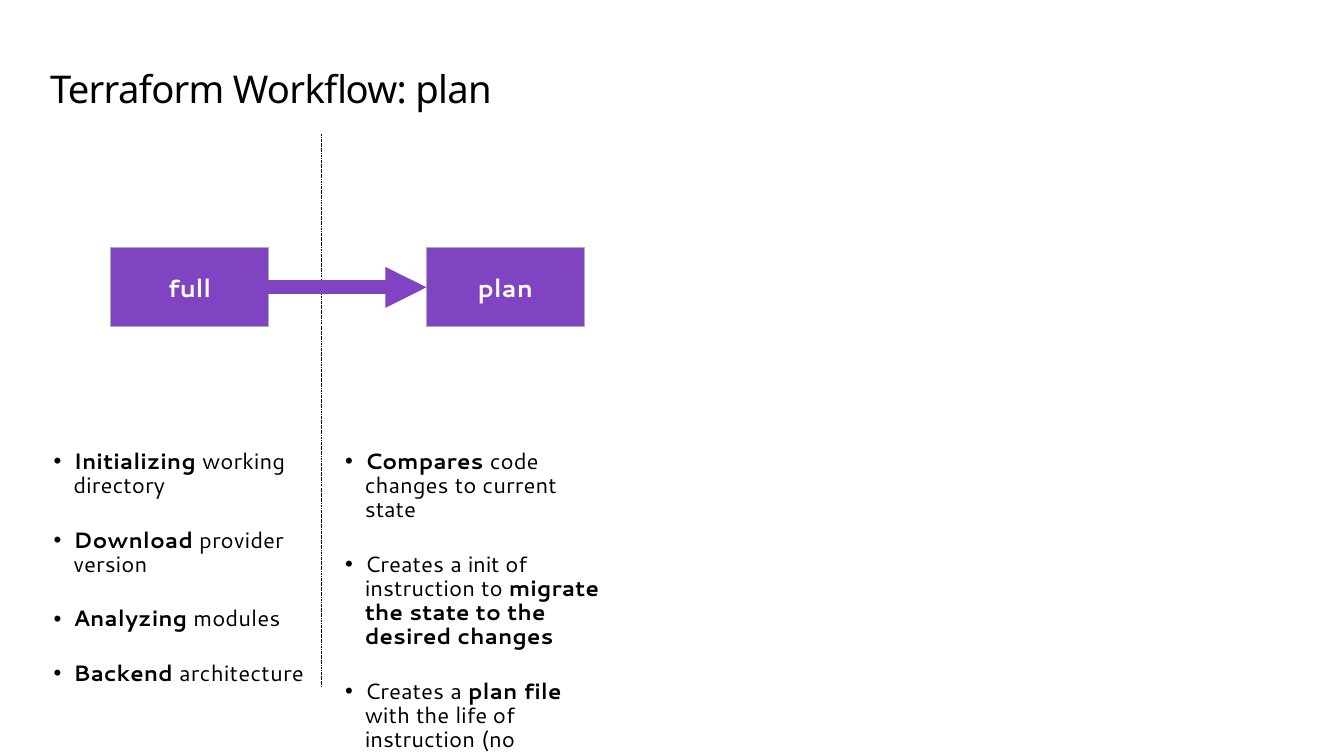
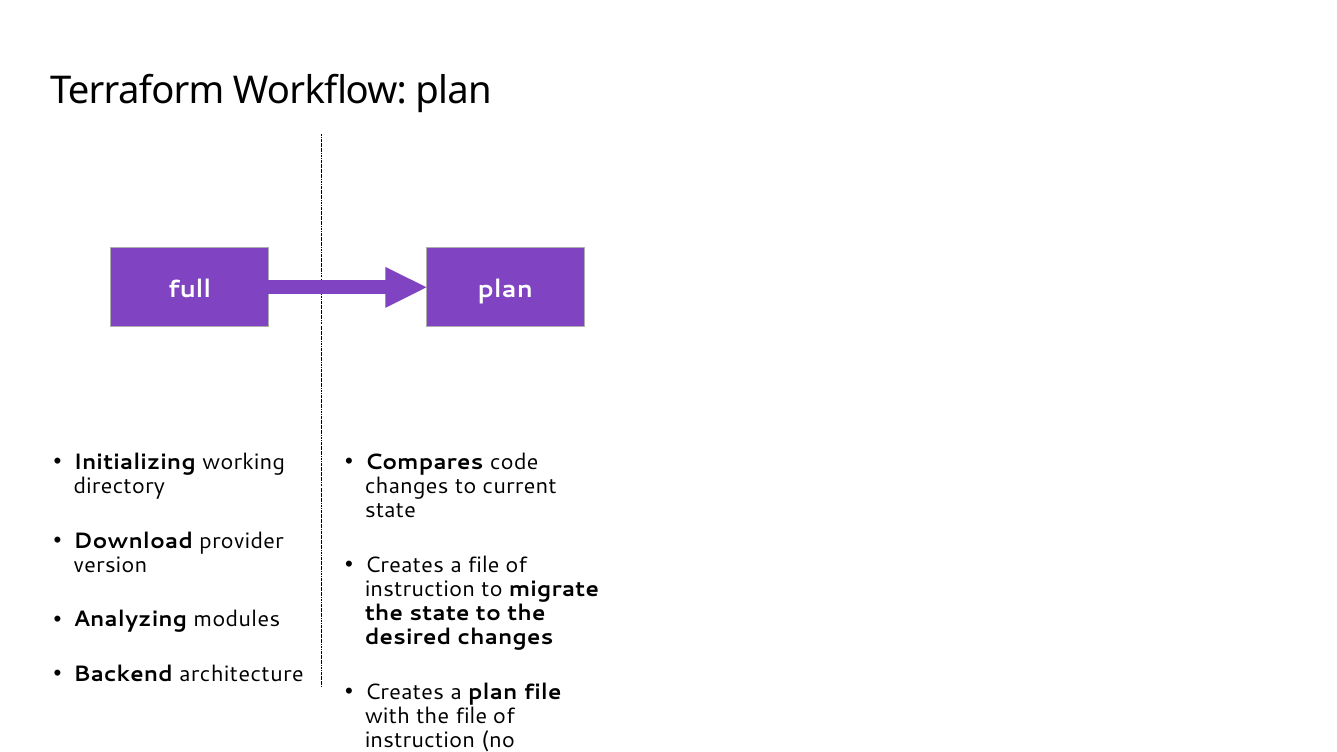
a init: init -> file
the life: life -> file
